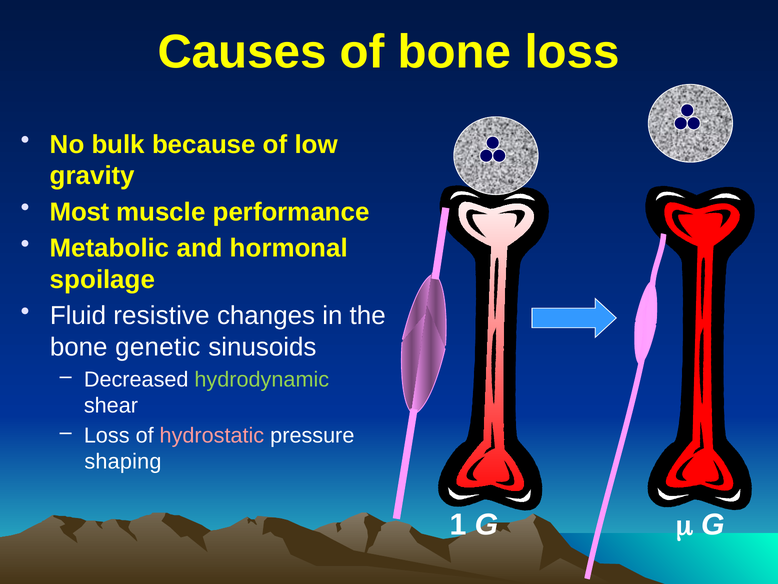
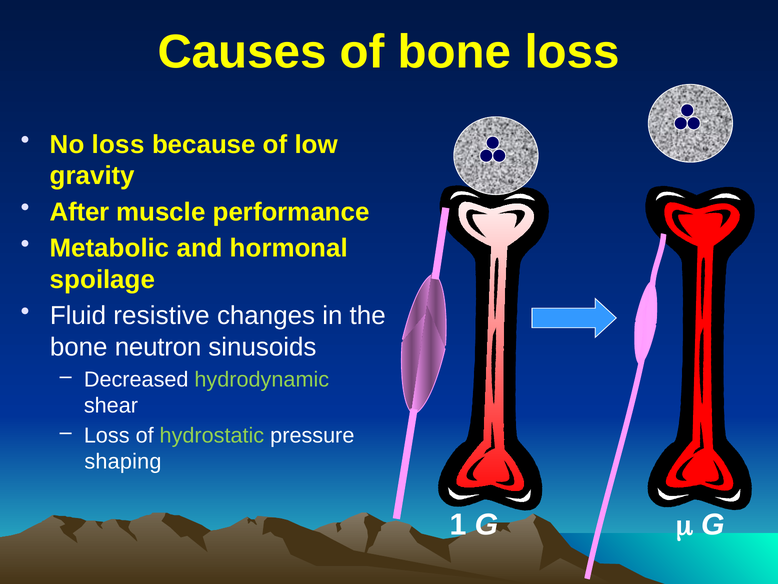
No bulk: bulk -> loss
Most: Most -> After
genetic: genetic -> neutron
hydrostatic colour: pink -> light green
